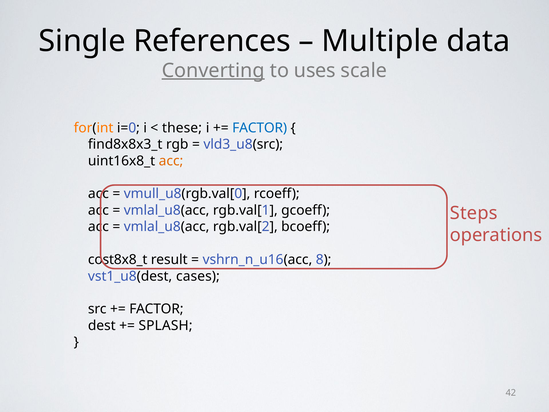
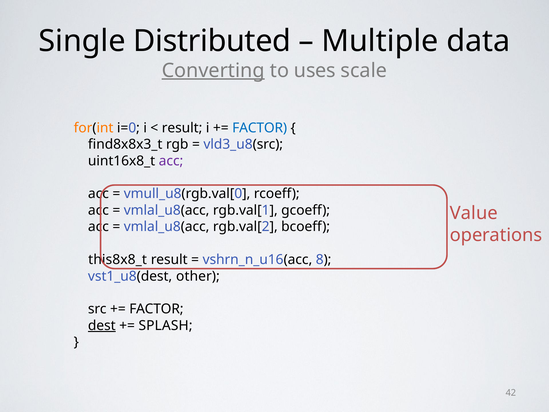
References: References -> Distributed
these at (182, 128): these -> result
acc at (171, 161) colour: orange -> purple
Steps: Steps -> Value
cost8x8_t: cost8x8_t -> this8x8_t
cases: cases -> other
dest underline: none -> present
